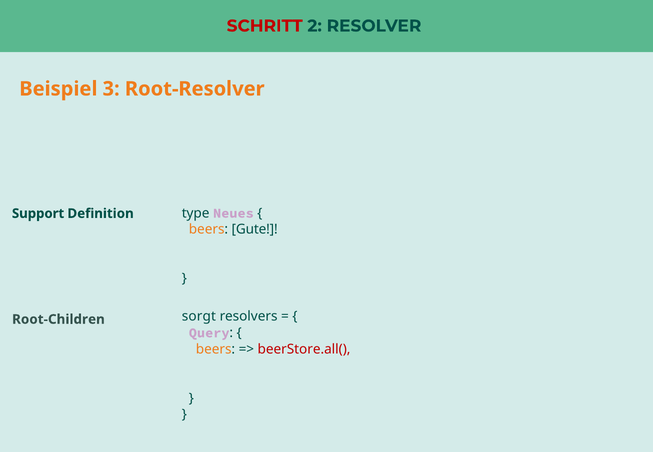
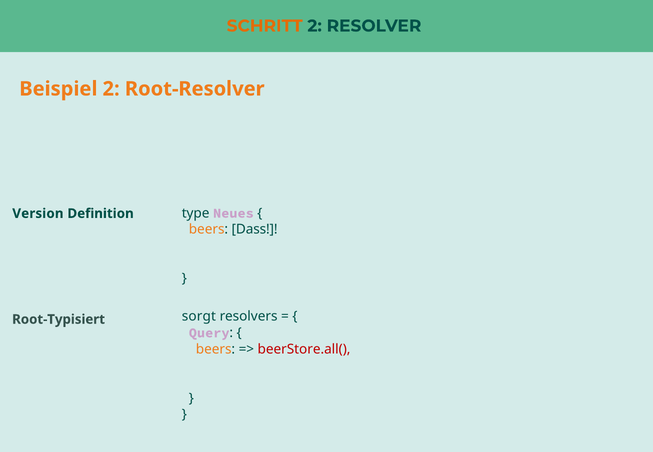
SCHRITT colour: red -> orange
Beispiel 3: 3 -> 2
Support: Support -> Version
Gute: Gute -> Dass
Root-Children: Root-Children -> Root-Typisiert
